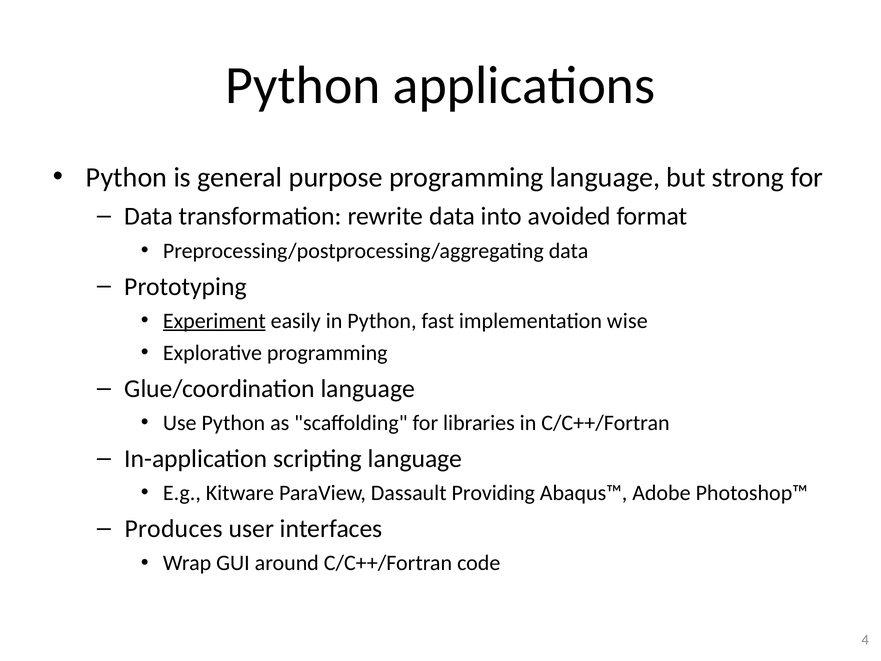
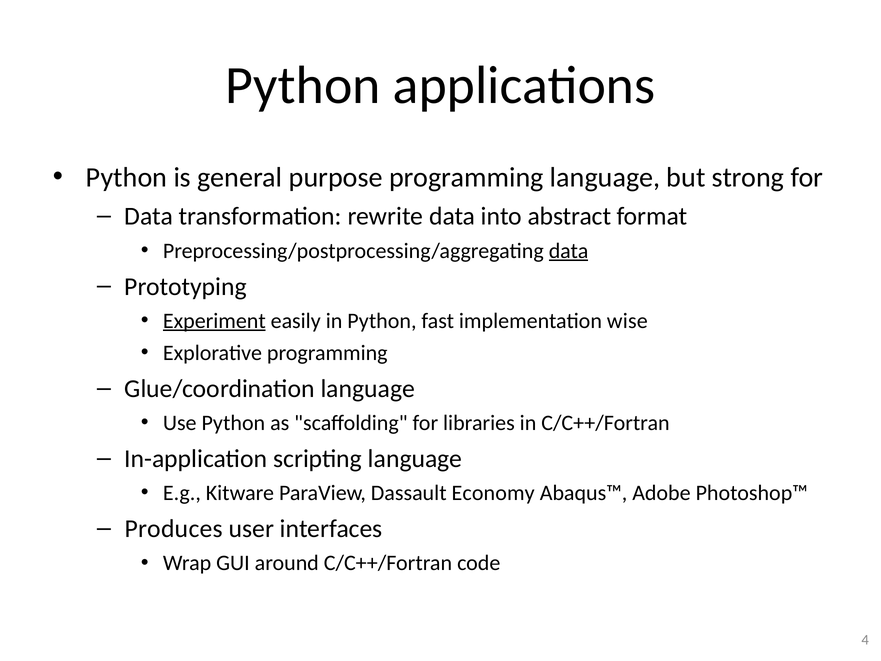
avoided: avoided -> abstract
data at (569, 251) underline: none -> present
Providing: Providing -> Economy
